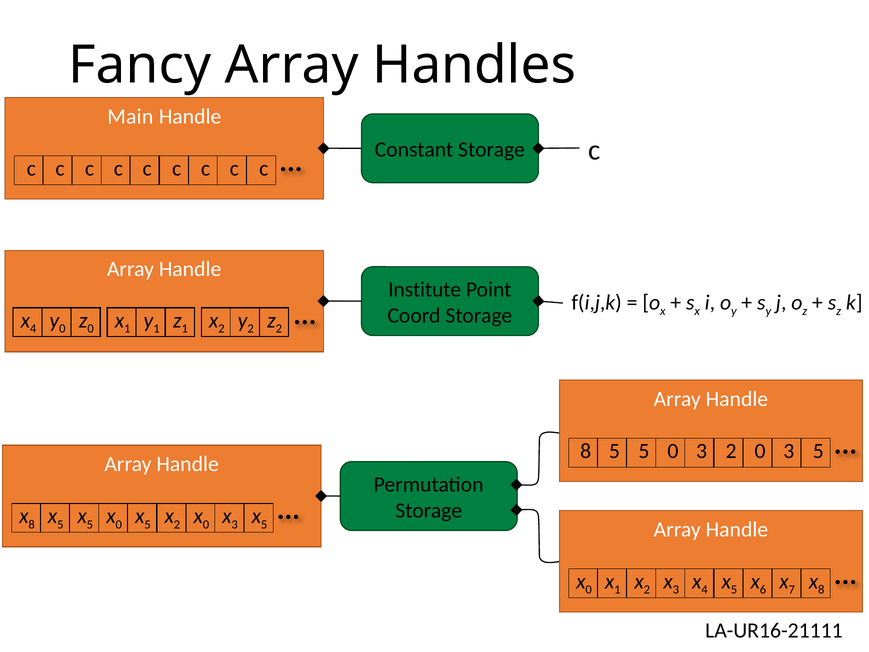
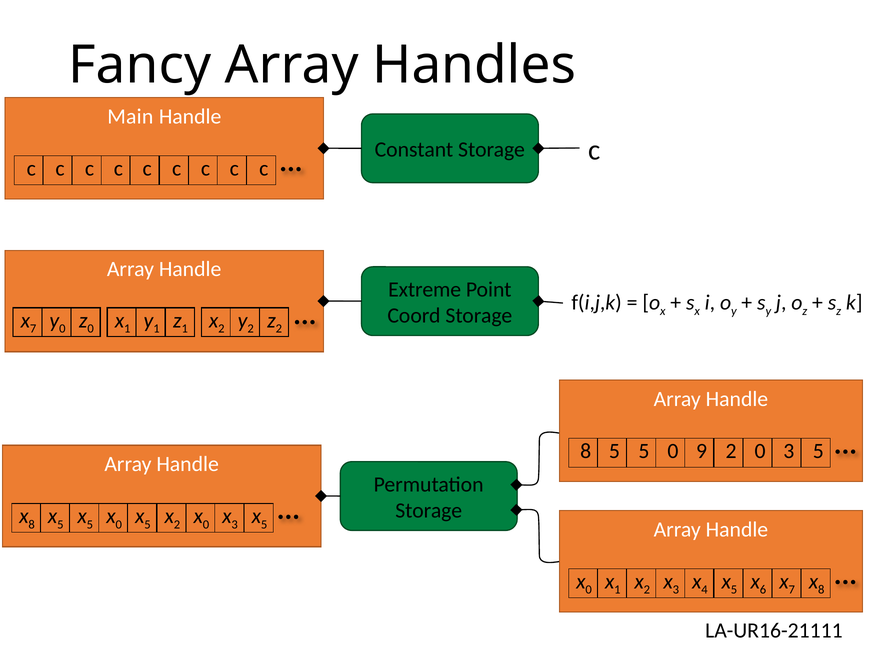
Institute: Institute -> Extreme
4 at (33, 329): 4 -> 7
5 0 3: 3 -> 9
